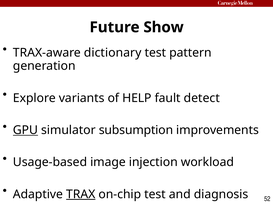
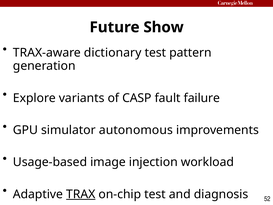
HELP: HELP -> CASP
detect: detect -> failure
GPU underline: present -> none
subsumption: subsumption -> autonomous
